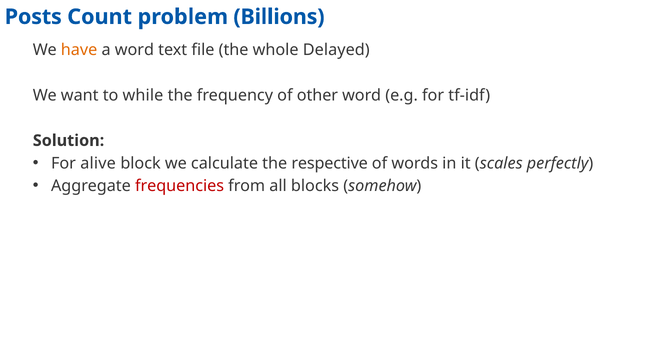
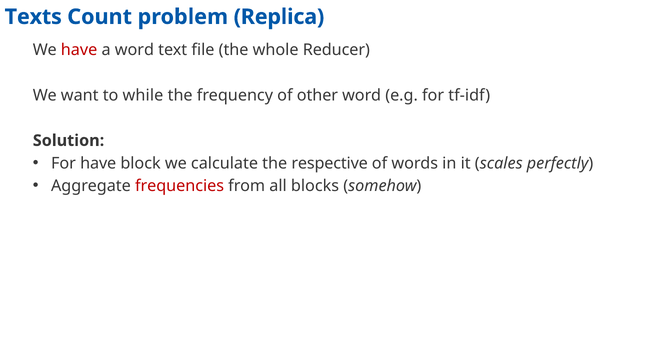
Posts: Posts -> Texts
Billions: Billions -> Replica
have at (79, 50) colour: orange -> red
Delayed: Delayed -> Reducer
For alive: alive -> have
